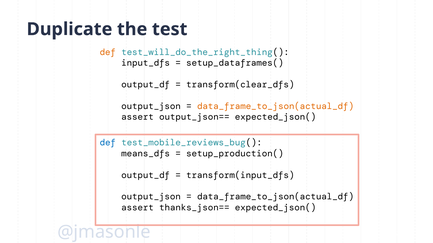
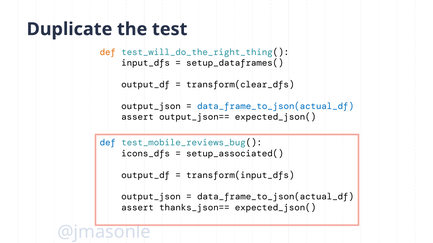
data_frame_to_json(actual_df at (275, 106) colour: orange -> blue
means_dfs: means_dfs -> icons_dfs
setup_production(: setup_production( -> setup_associated(
